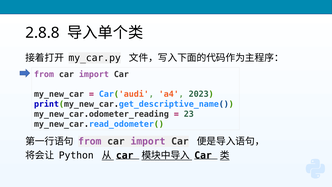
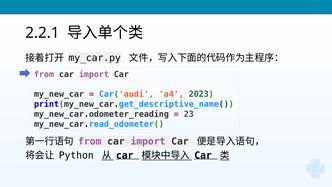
2.8.8: 2.8.8 -> 2.2.1
